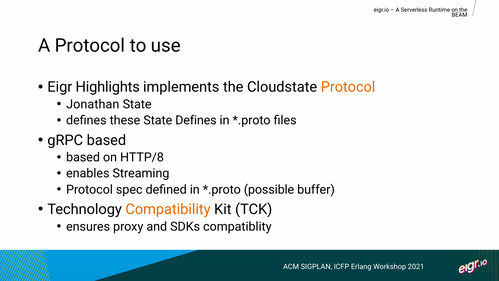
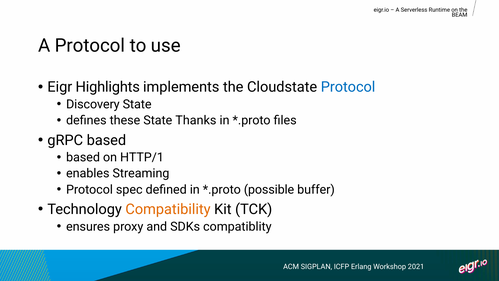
Protocol at (348, 87) colour: orange -> blue
Jonathan: Jonathan -> Discovery
State Defines: Defines -> Thanks
HTTP/8: HTTP/8 -> HTTP/1
